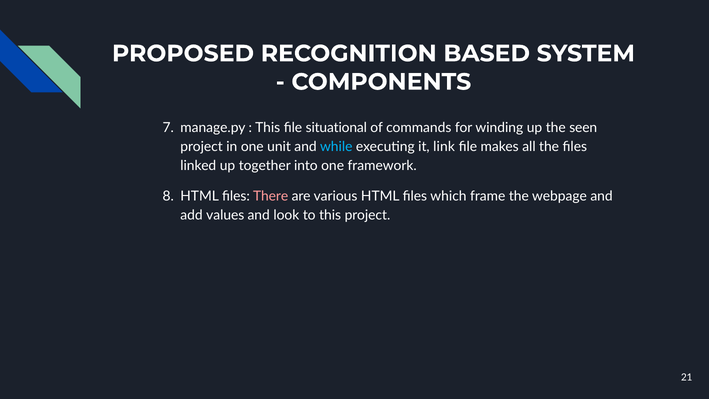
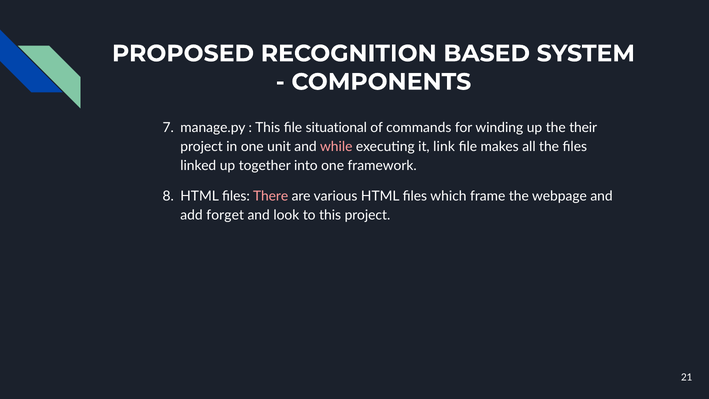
seen: seen -> their
while colour: light blue -> pink
values: values -> forget
